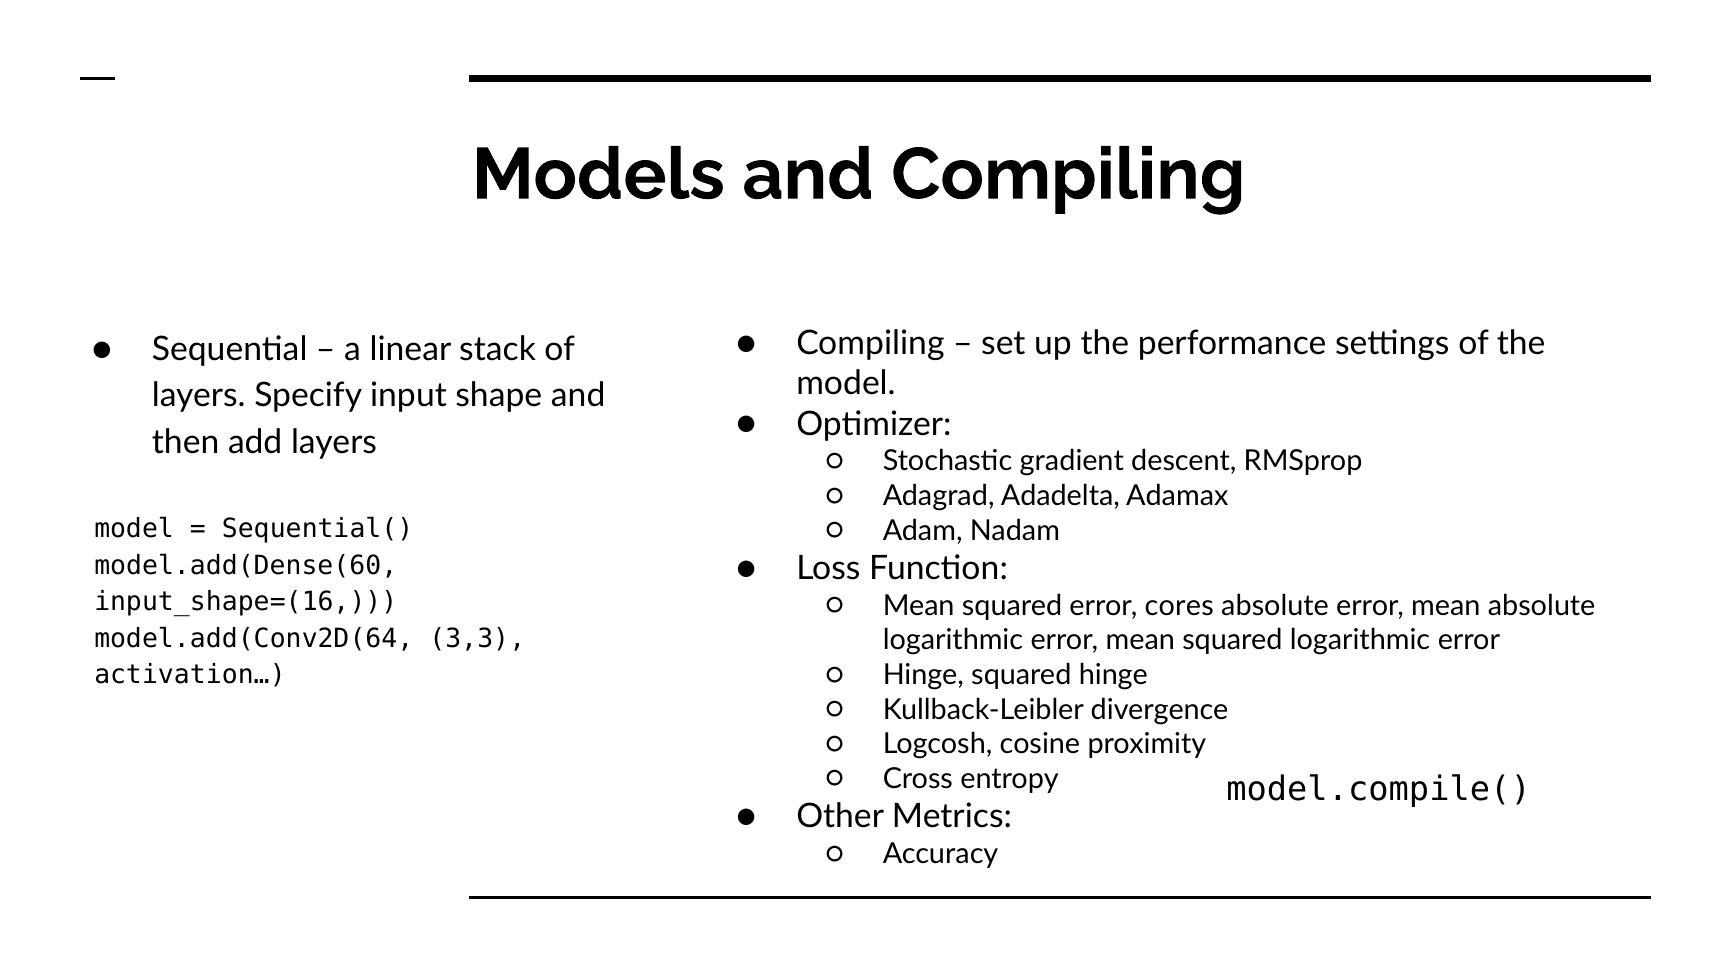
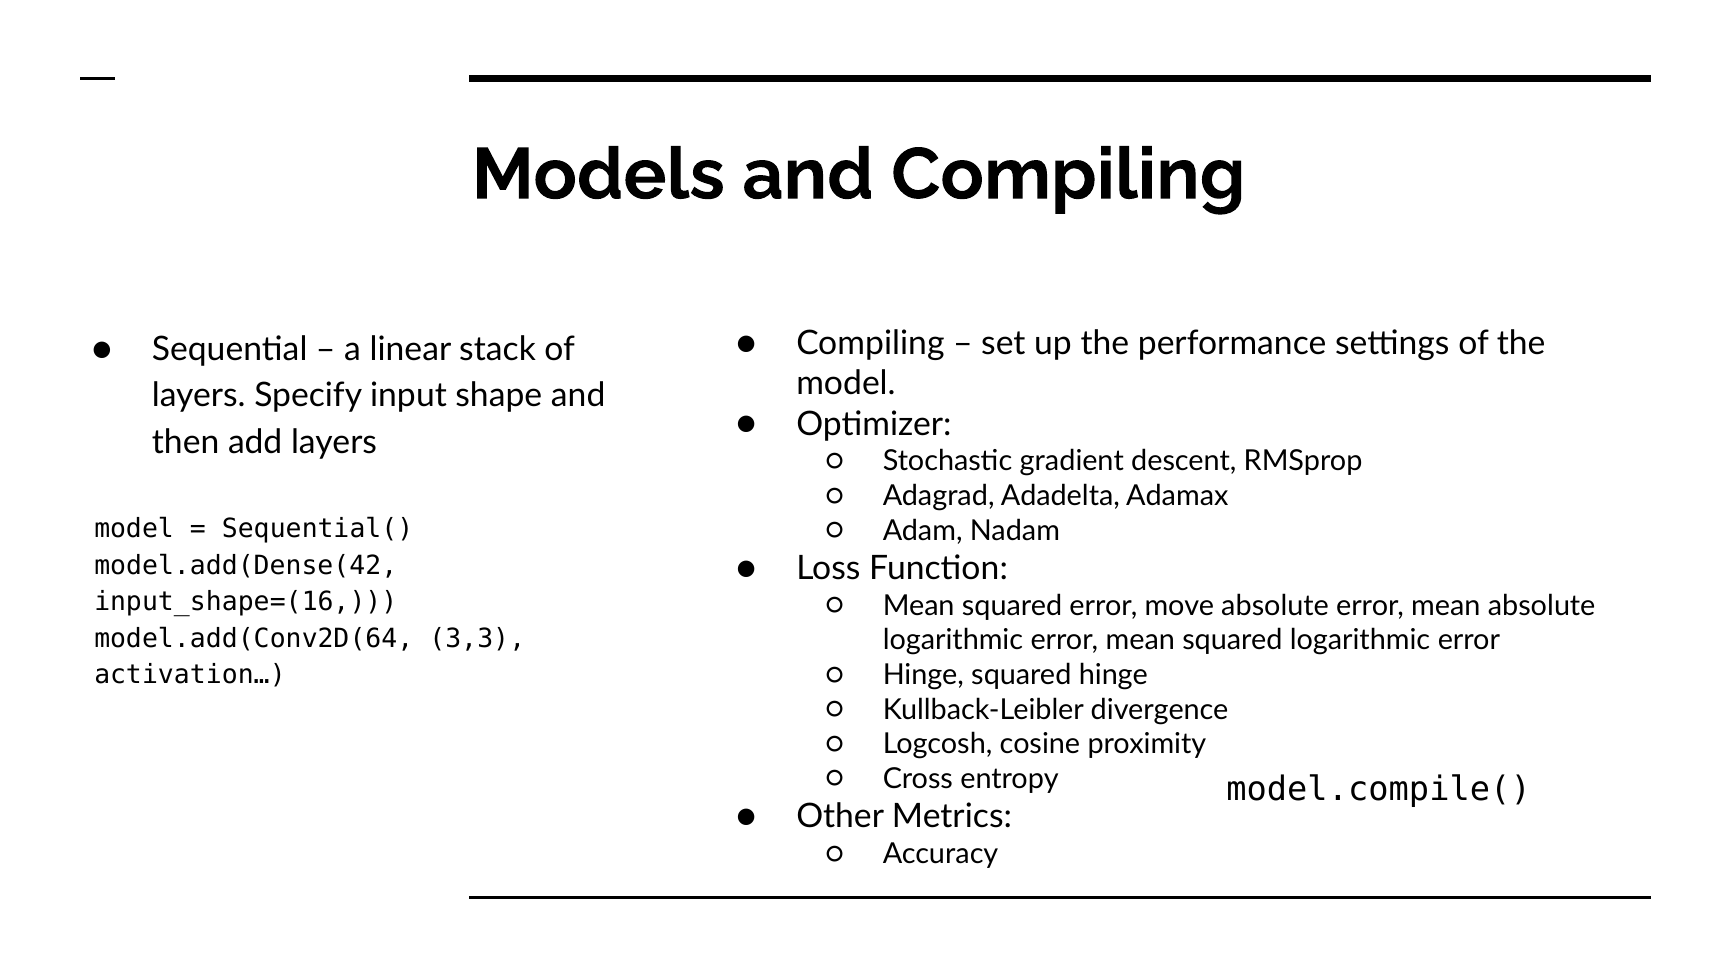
model.add(Dense(60: model.add(Dense(60 -> model.add(Dense(42
cores: cores -> move
